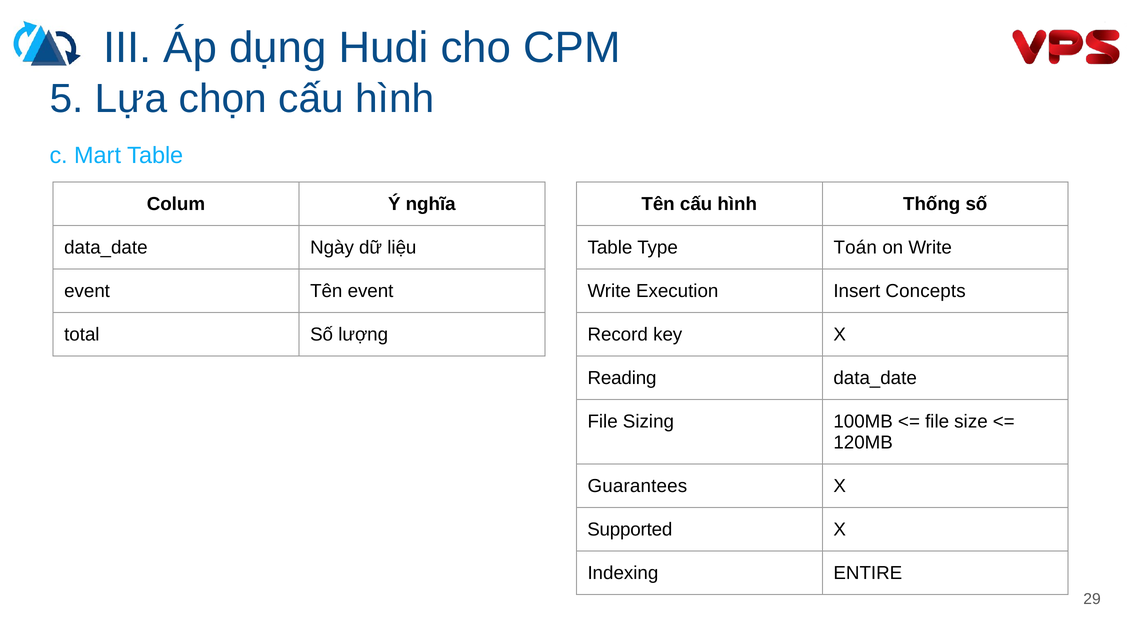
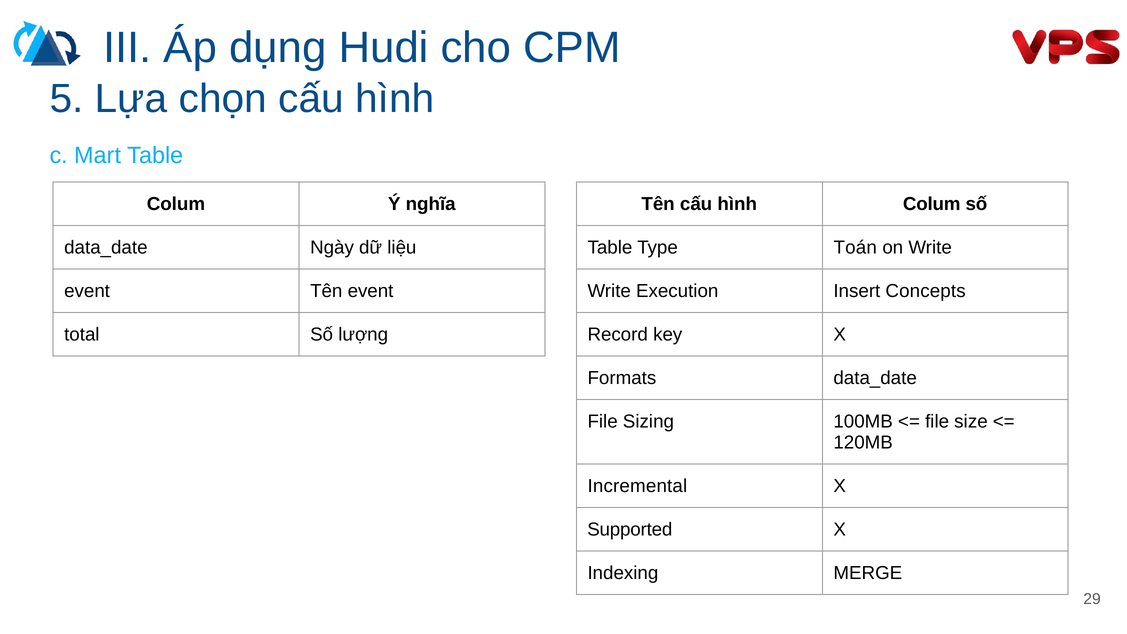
Tên cấu hình Thống: Thống -> Colum
Reading: Reading -> Formats
Guarantees: Guarantees -> Incremental
ENTIRE: ENTIRE -> MERGE
